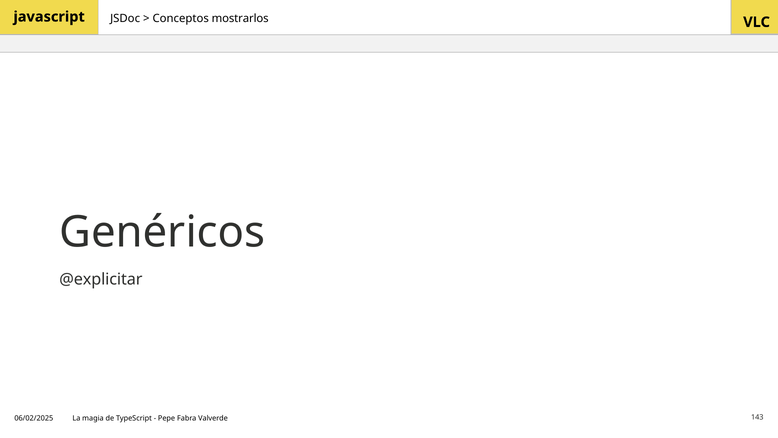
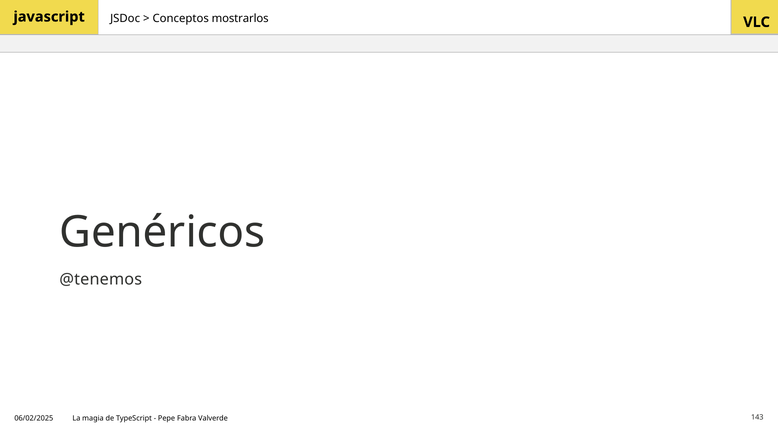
@explicitar: @explicitar -> @tenemos
